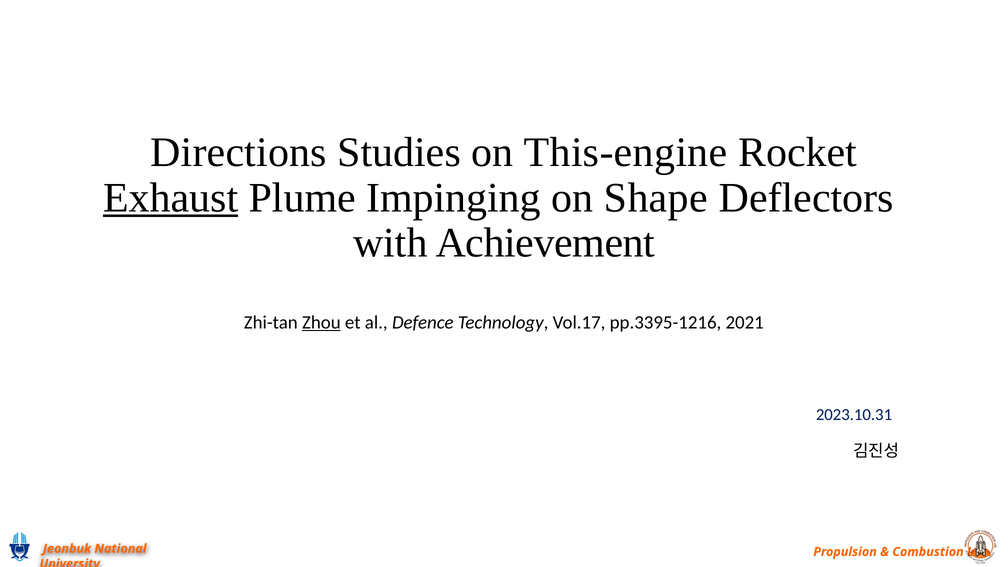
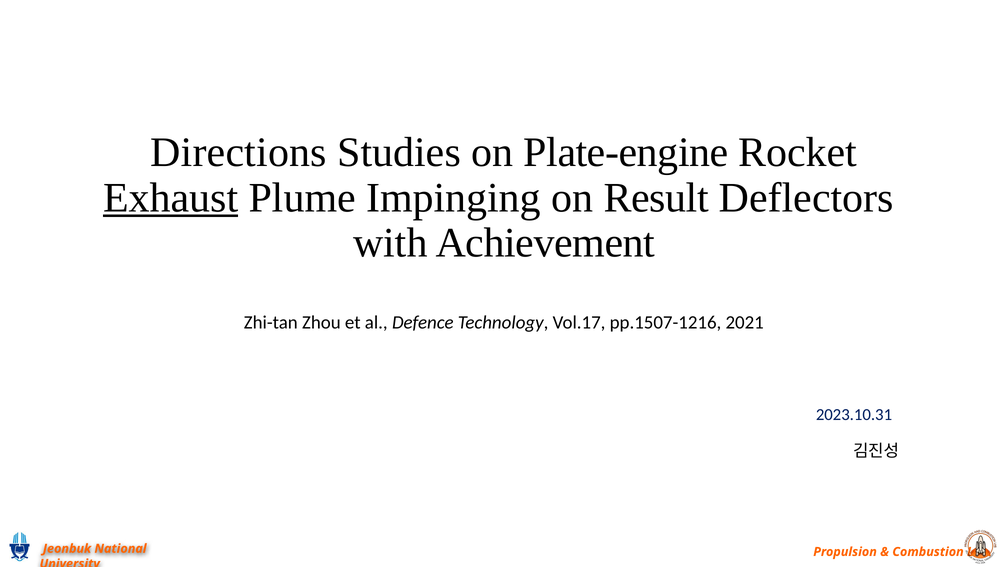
This-engine: This-engine -> Plate-engine
Shape: Shape -> Result
Zhou underline: present -> none
pp.3395-1216: pp.3395-1216 -> pp.1507-1216
